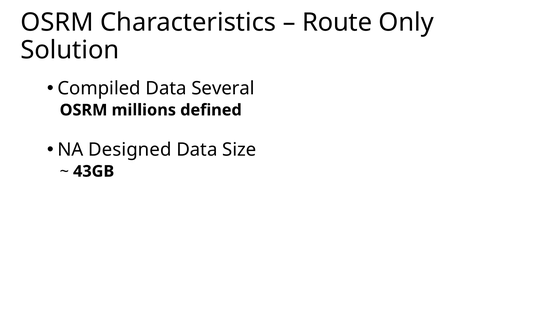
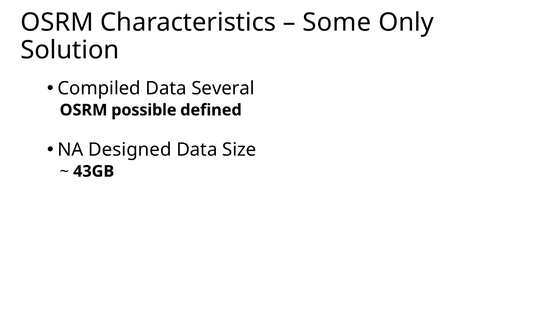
Route: Route -> Some
millions: millions -> possible
